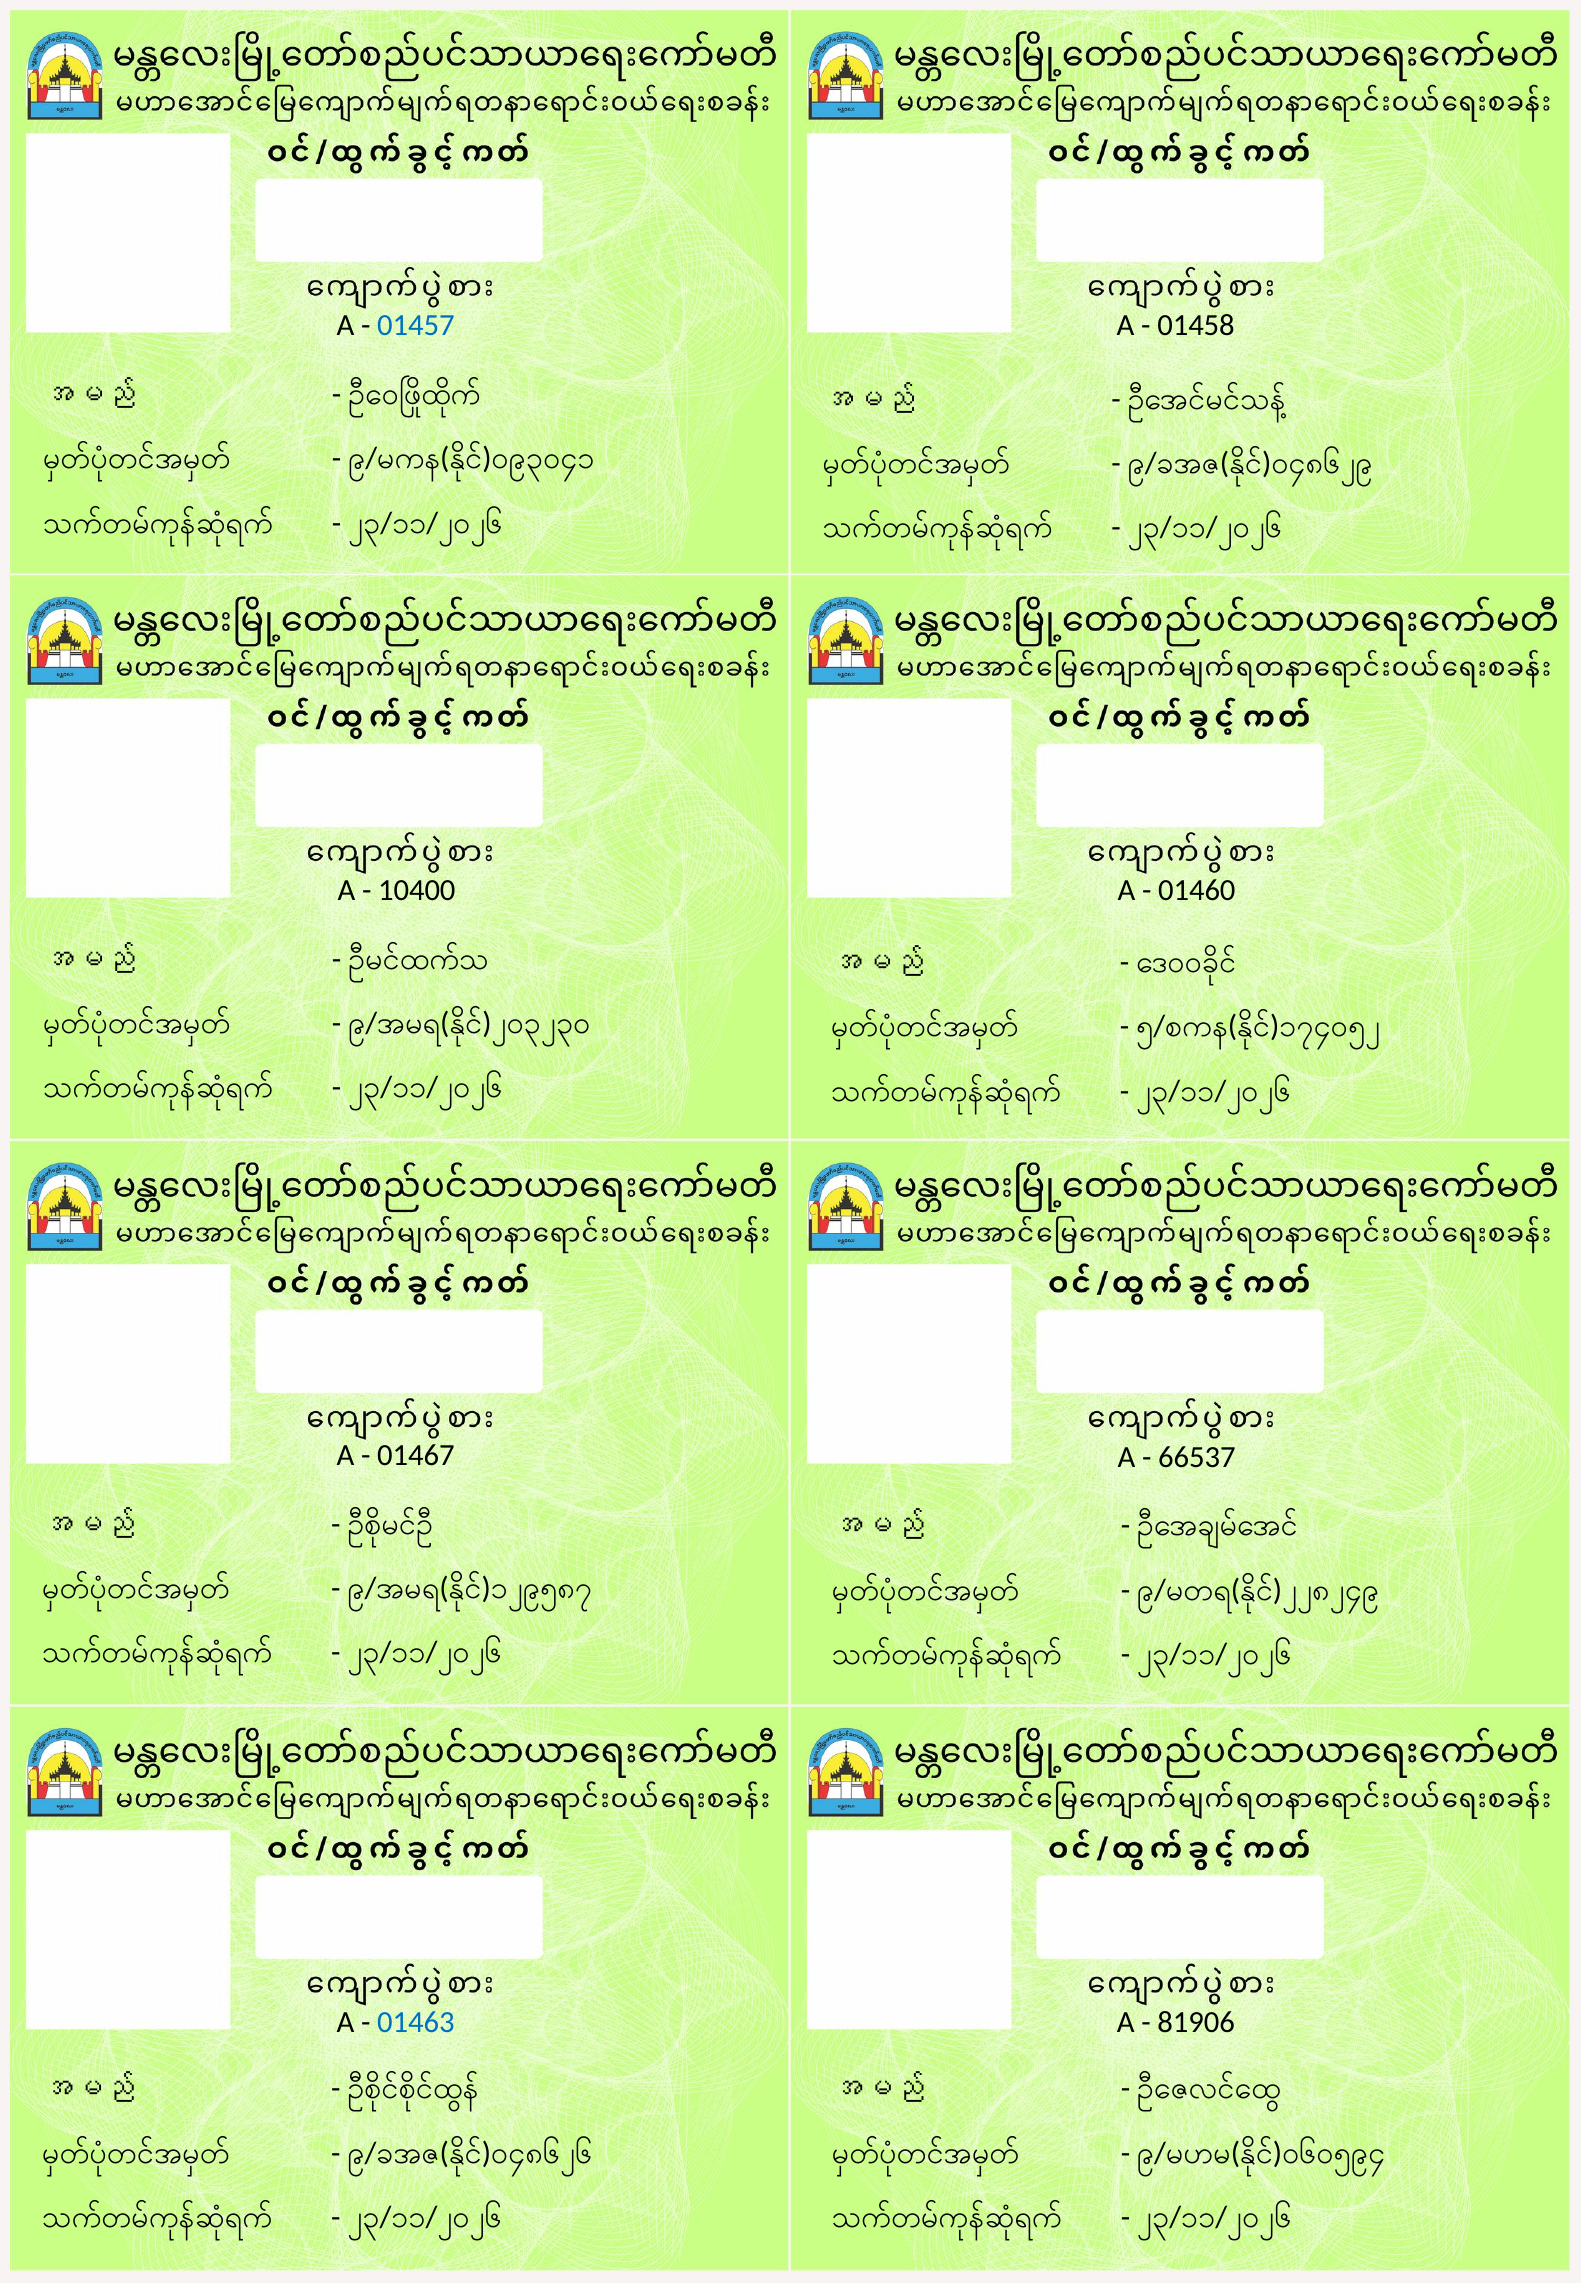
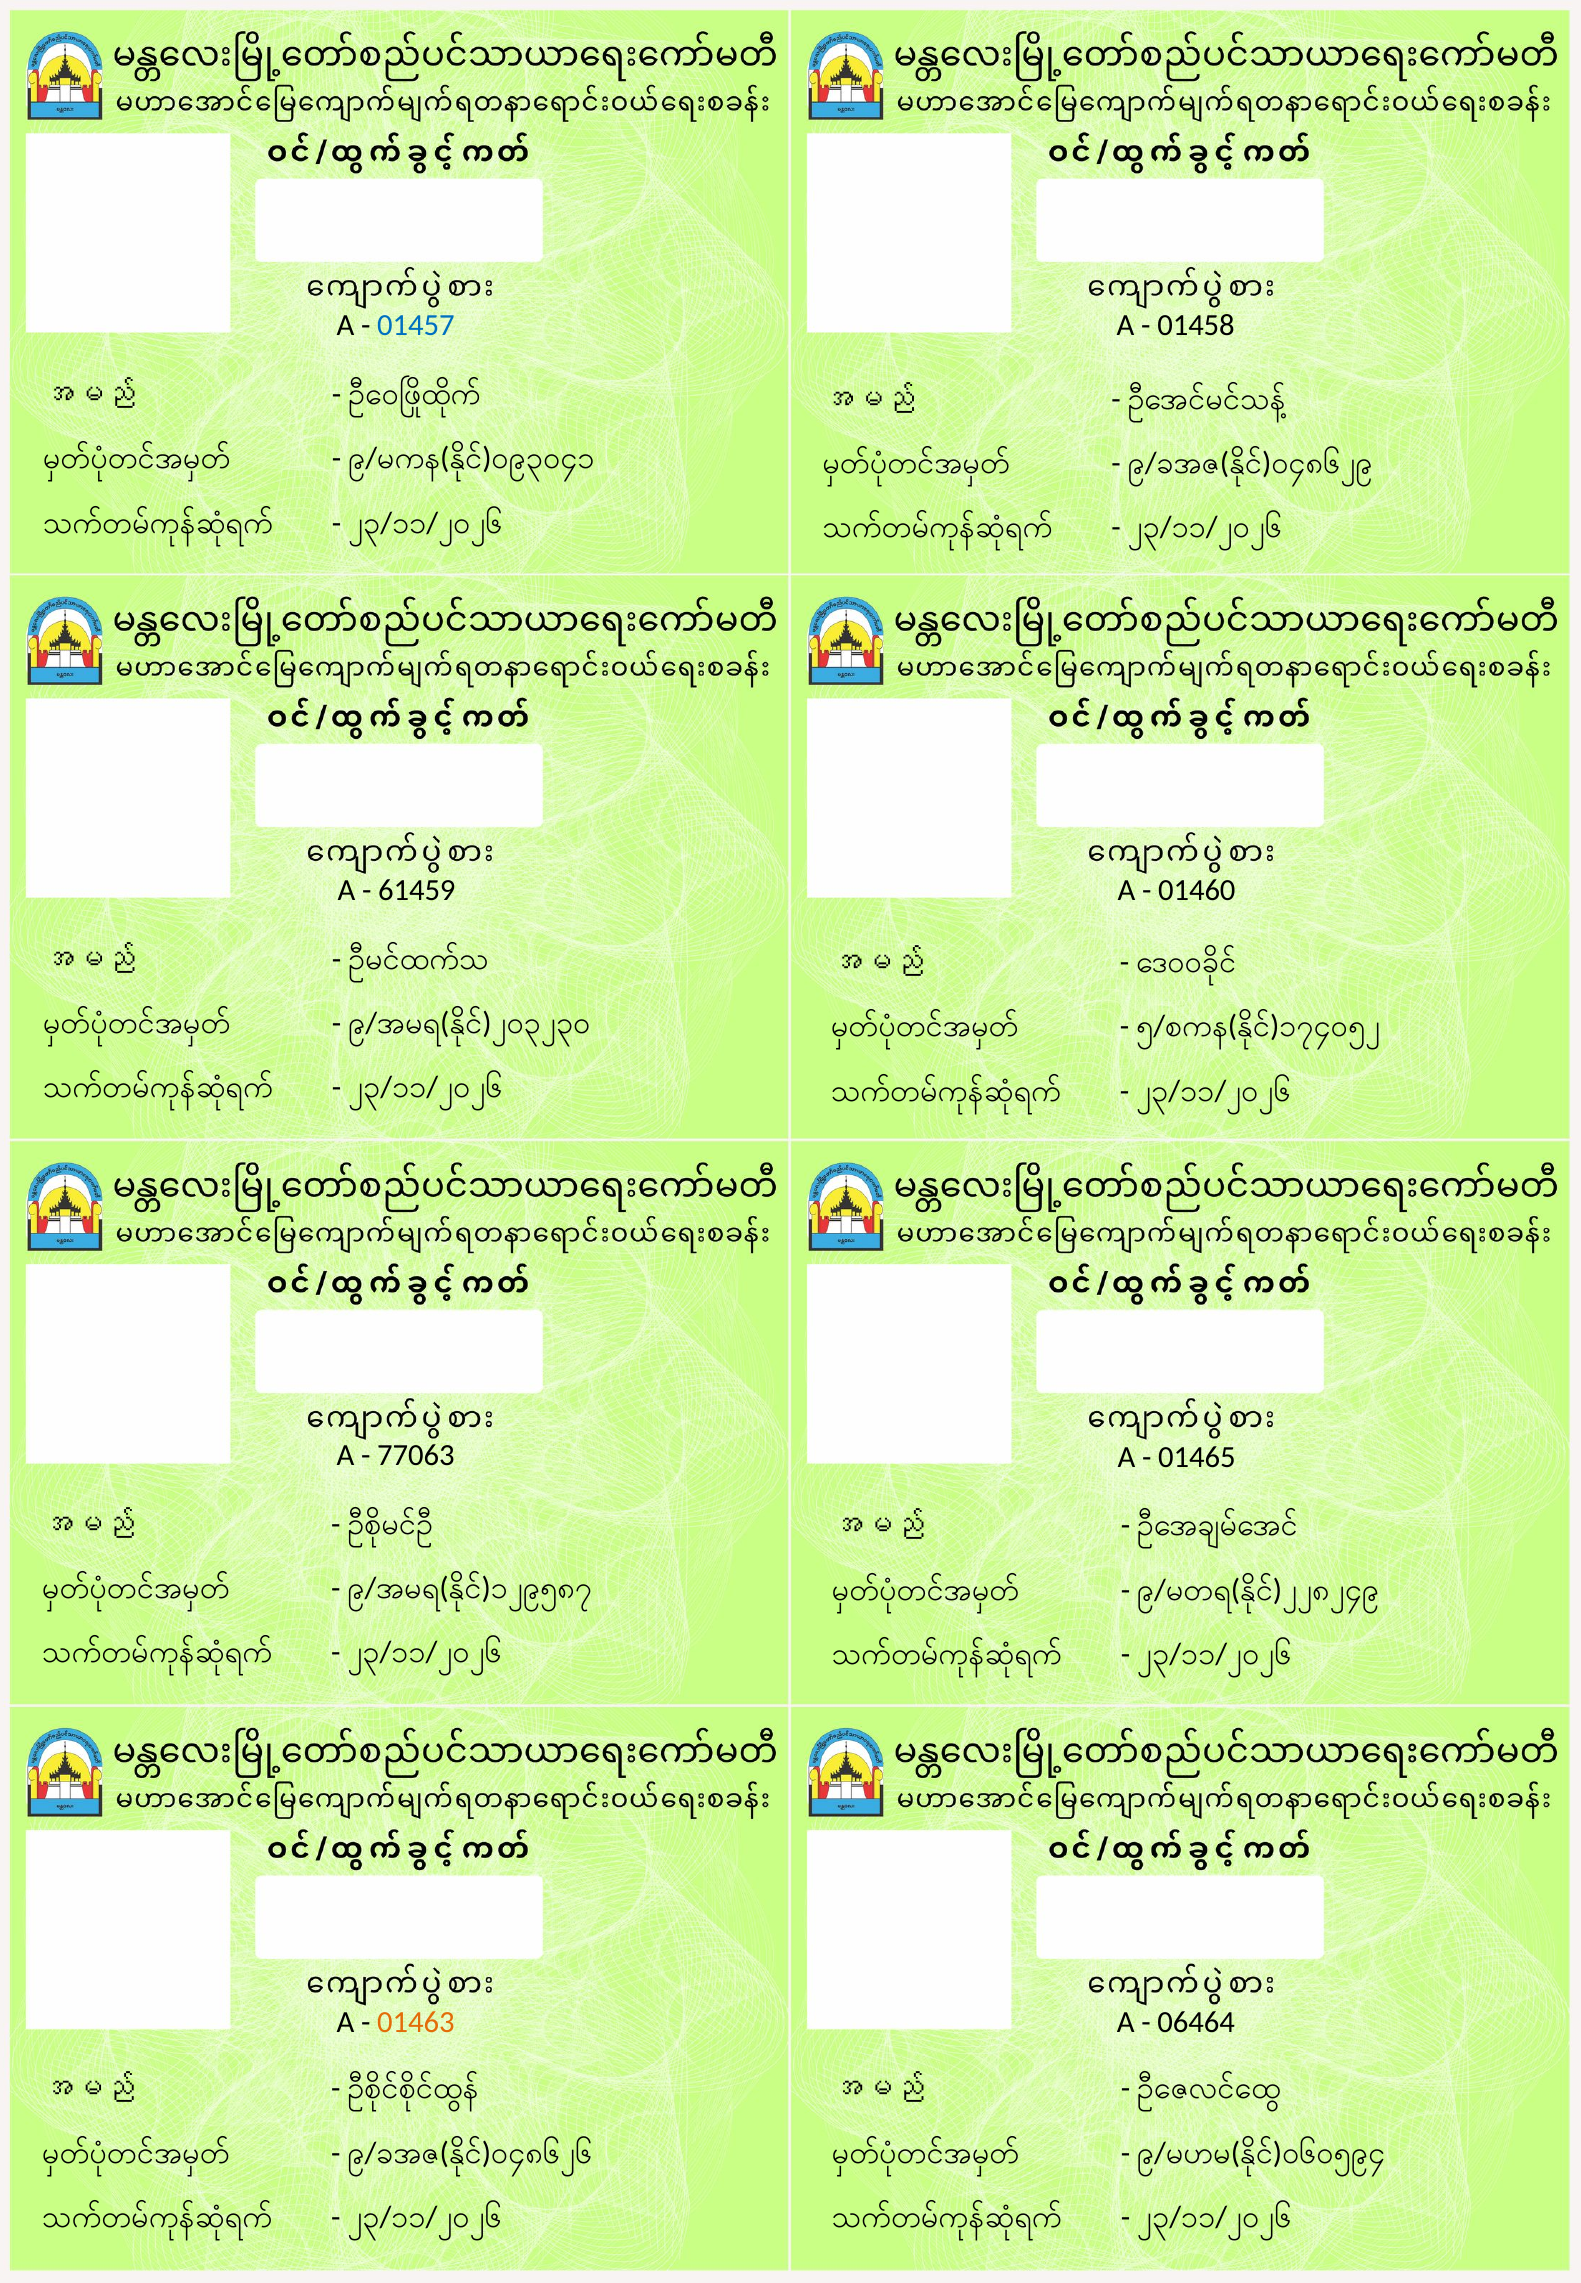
10400: 10400 -> 61459
01467: 01467 -> 77063
66537: 66537 -> 01465
01463 colour: blue -> orange
81906: 81906 -> 06464
